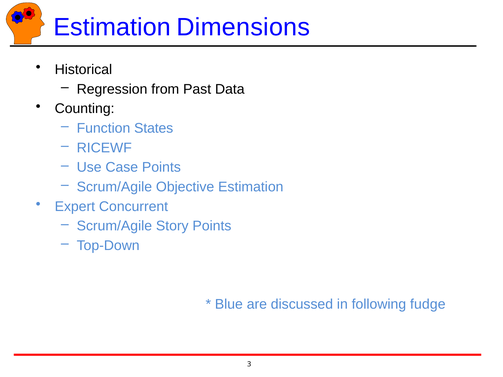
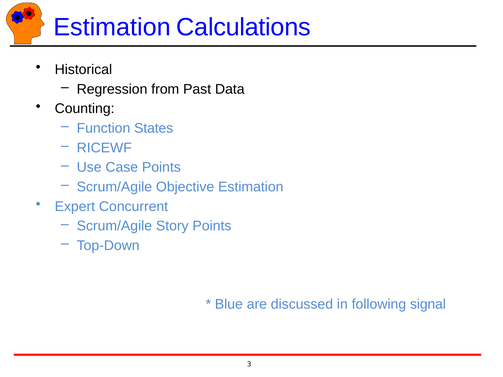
Dimensions: Dimensions -> Calculations
fudge: fudge -> signal
